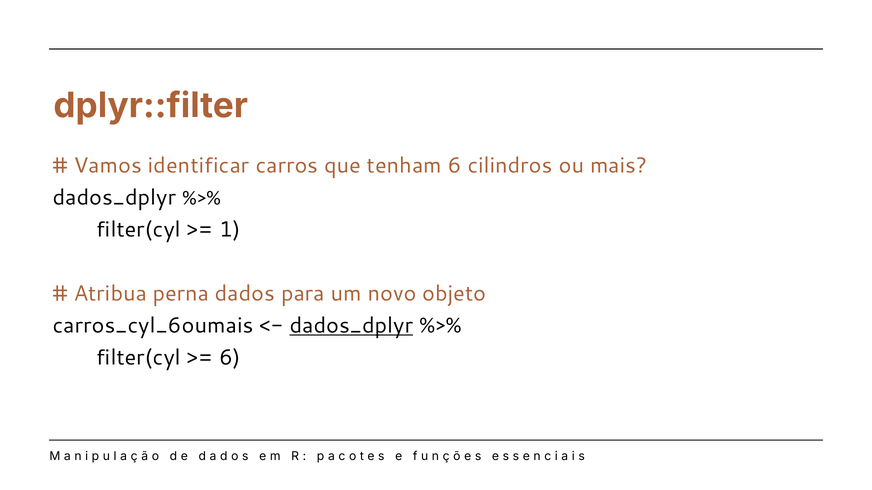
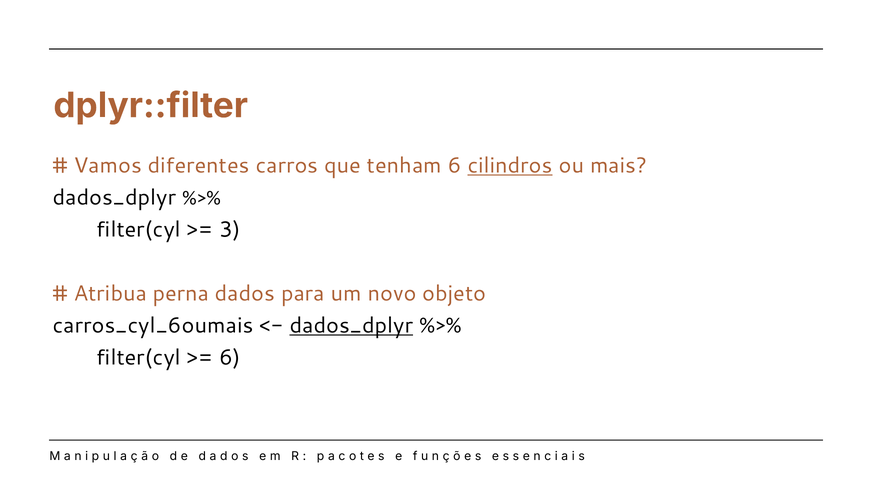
identificar: identificar -> diferentes
cilindros underline: none -> present
1: 1 -> 3
